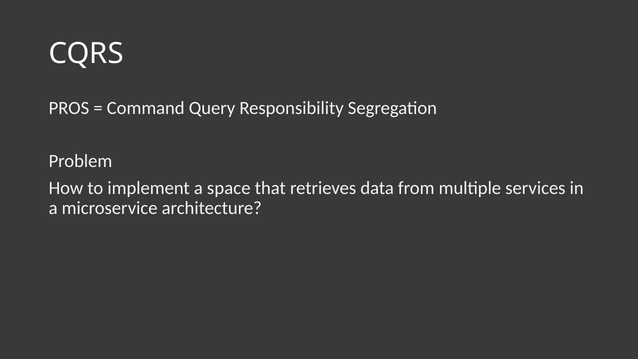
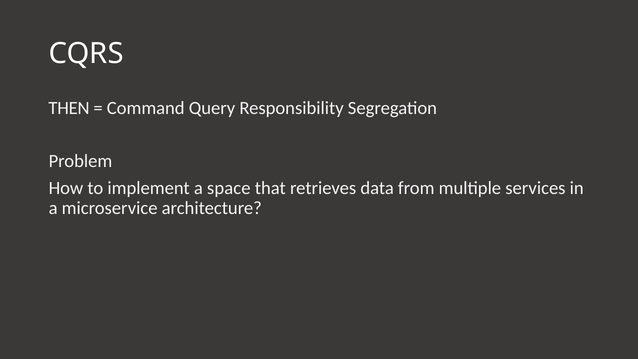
PROS: PROS -> THEN
